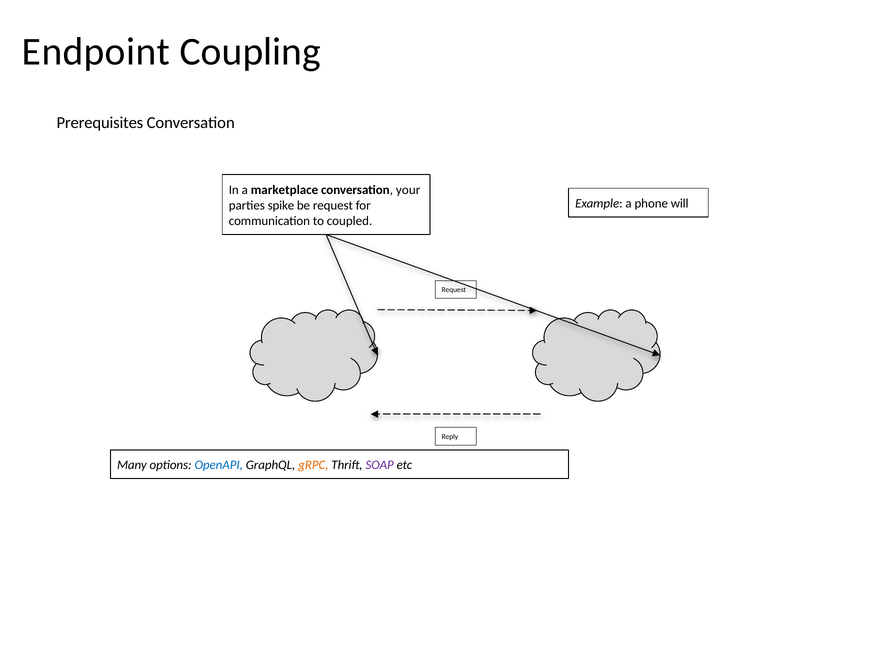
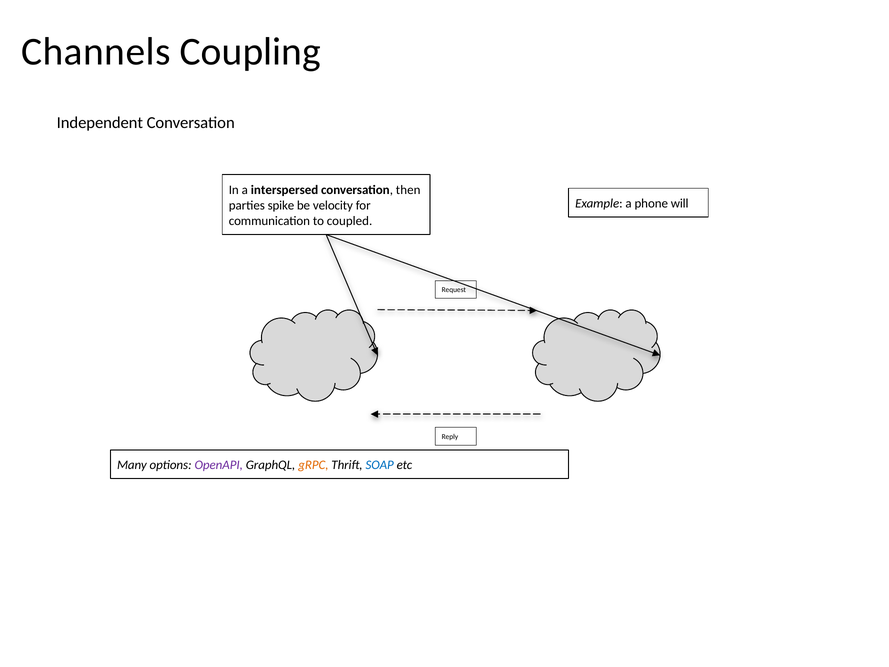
Endpoint: Endpoint -> Channels
Prerequisites: Prerequisites -> Independent
marketplace: marketplace -> interspersed
your: your -> then
be request: request -> velocity
OpenAPI colour: blue -> purple
SOAP colour: purple -> blue
